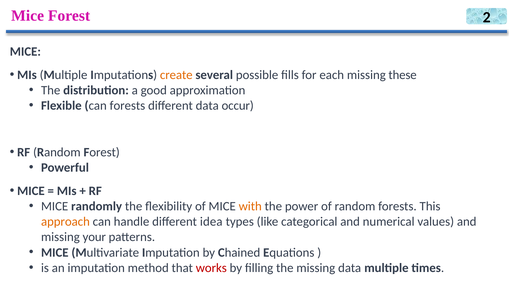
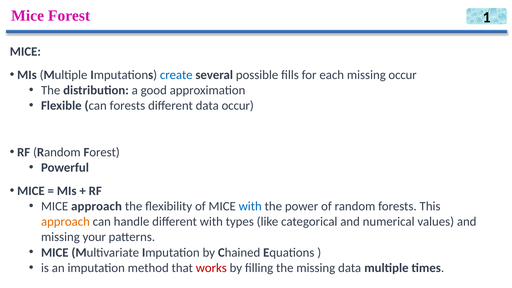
2: 2 -> 1
create colour: orange -> blue
missing these: these -> occur
MICE randomly: randomly -> approach
with at (250, 206) colour: orange -> blue
different idea: idea -> with
